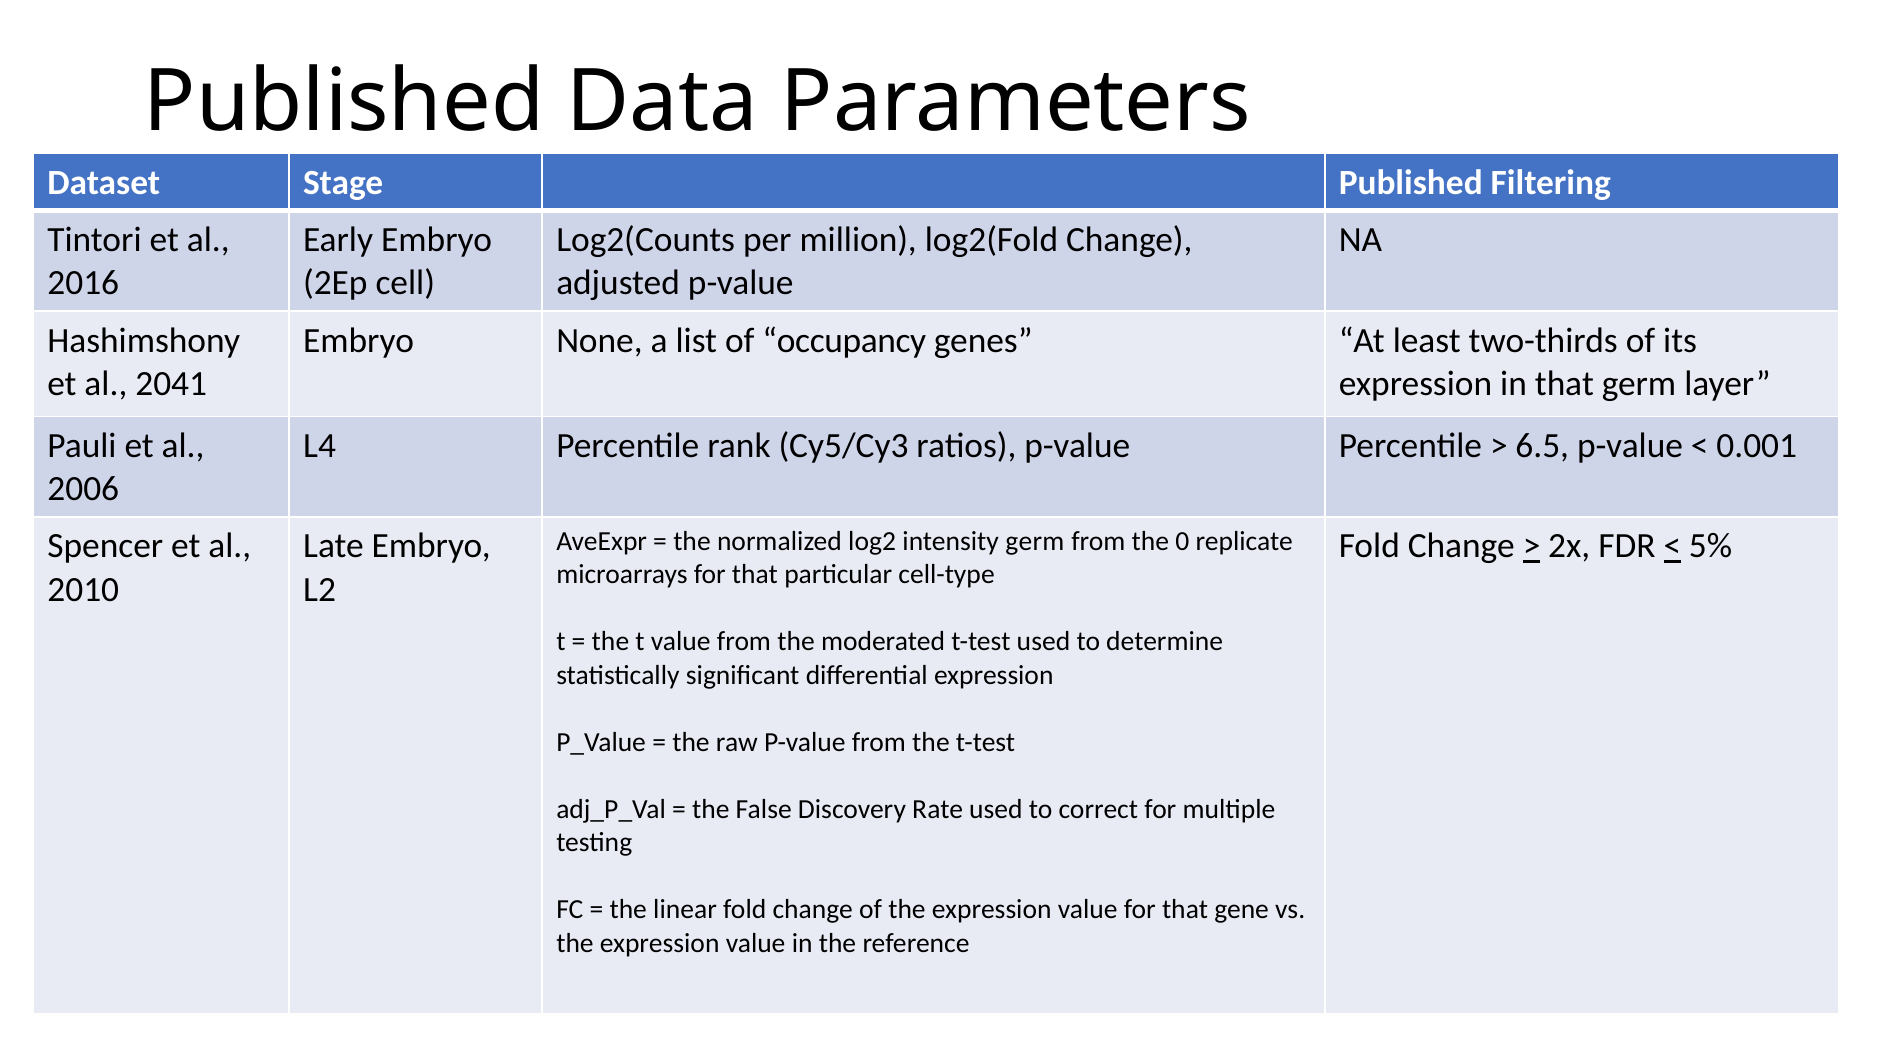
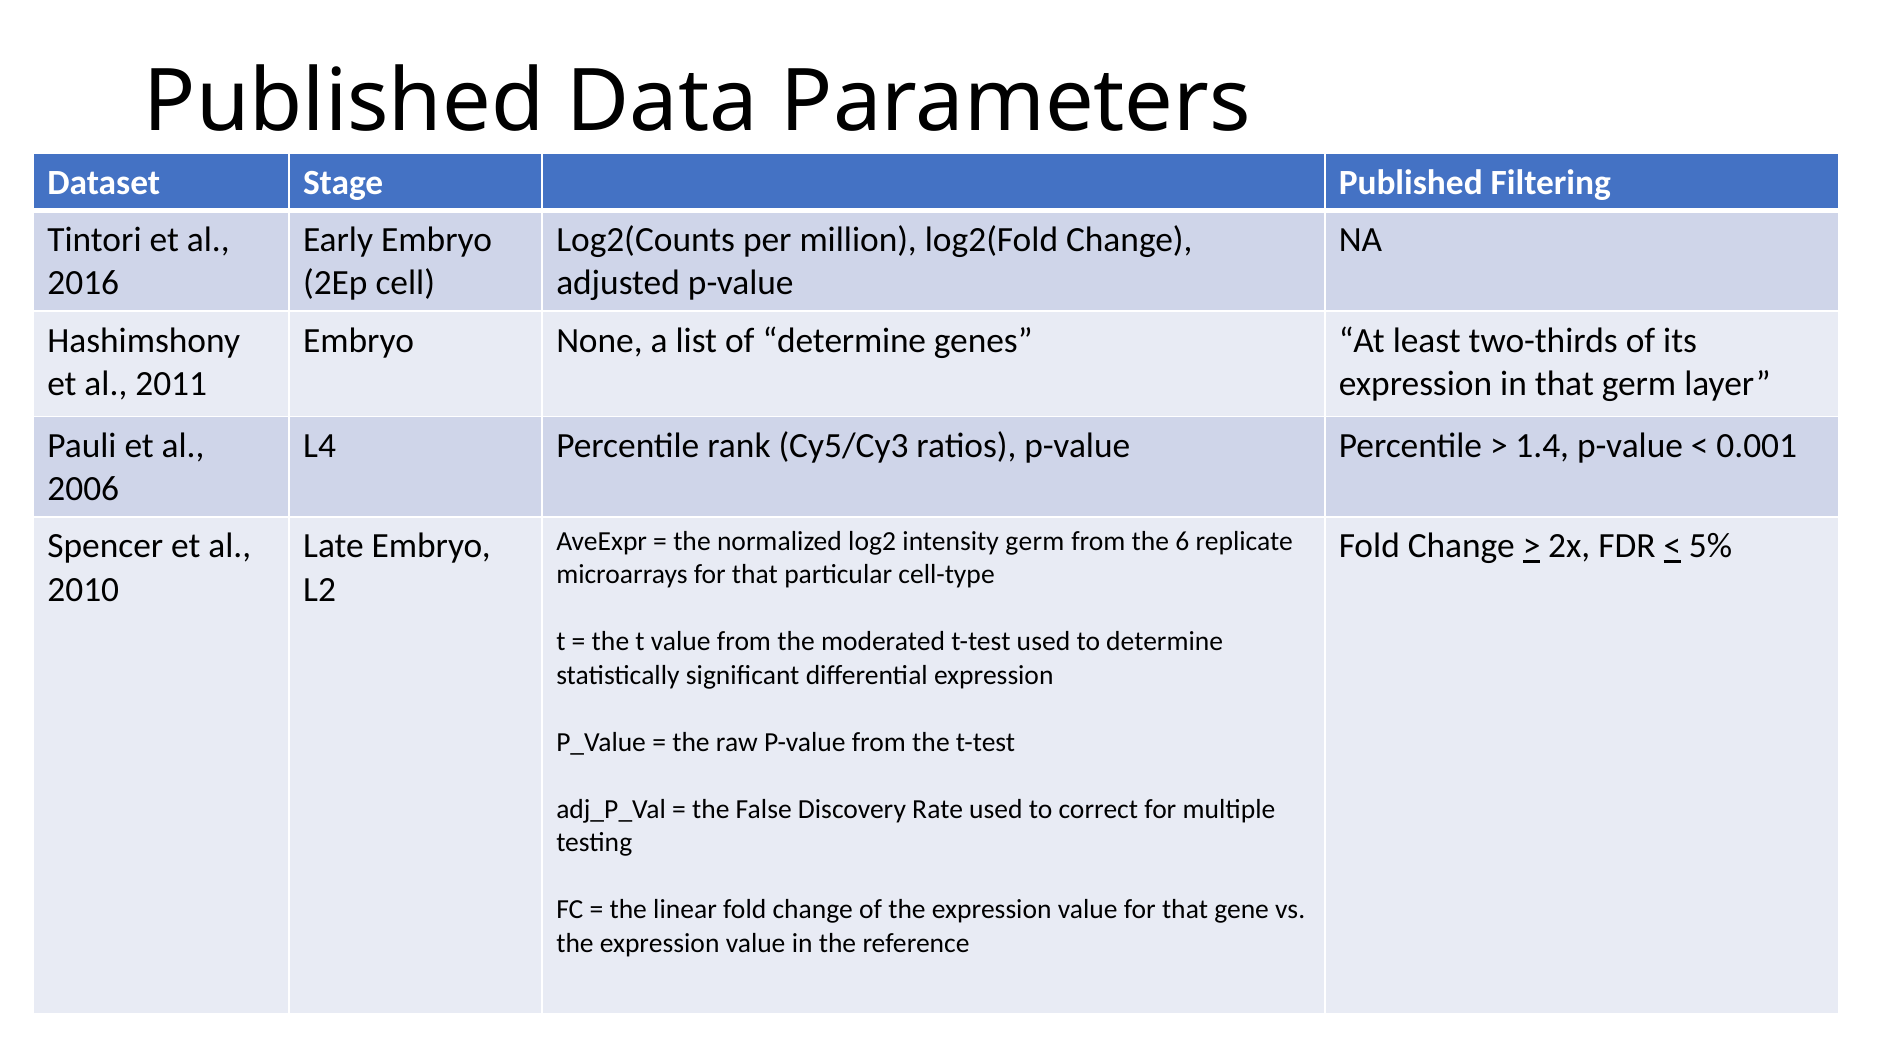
of occupancy: occupancy -> determine
2041: 2041 -> 2011
6.5: 6.5 -> 1.4
0: 0 -> 6
